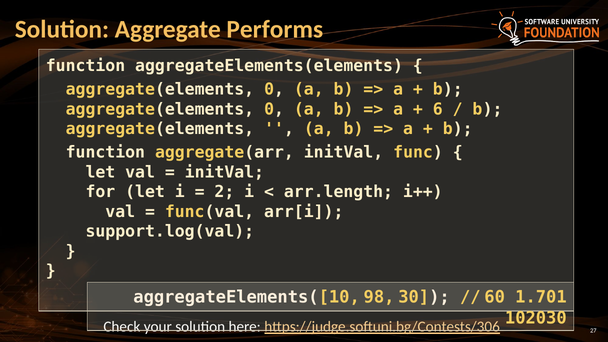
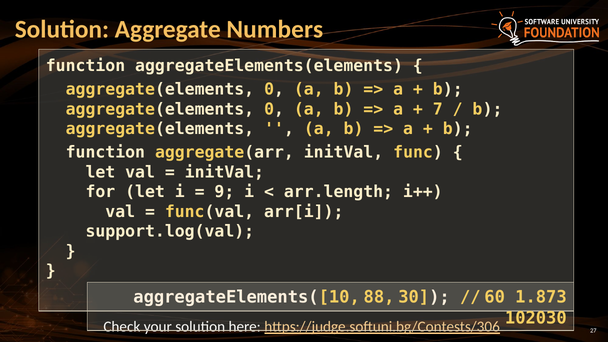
Performs: Performs -> Numbers
6: 6 -> 7
2: 2 -> 9
98: 98 -> 88
1.701: 1.701 -> 1.873
